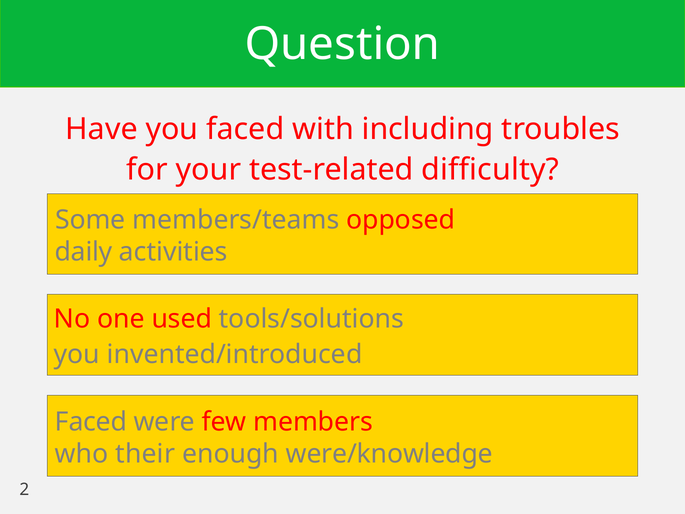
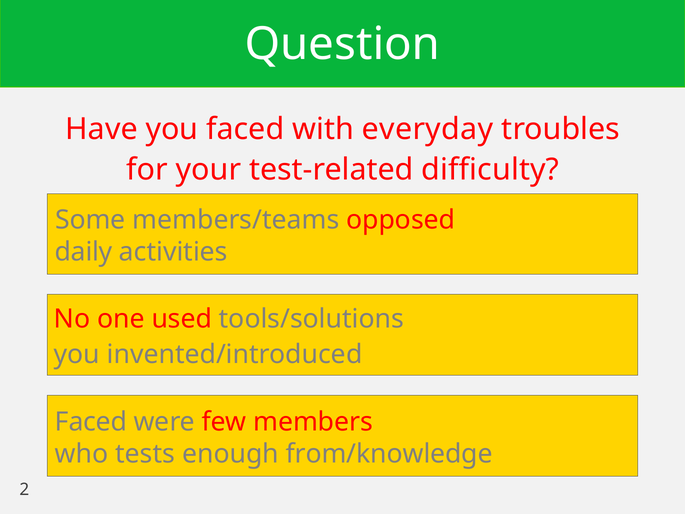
including: including -> everyday
their: their -> tests
were/knowledge: were/knowledge -> from/knowledge
